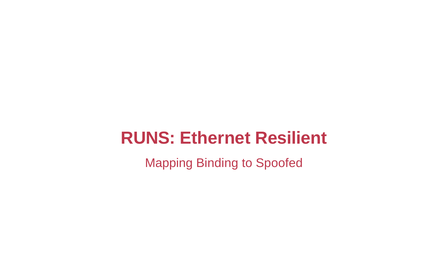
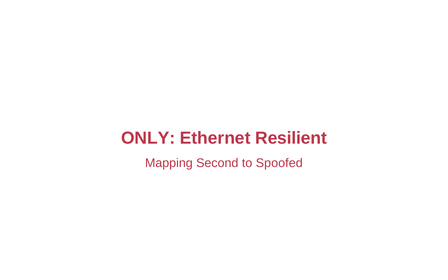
RUNS: RUNS -> ONLY
Binding: Binding -> Second
